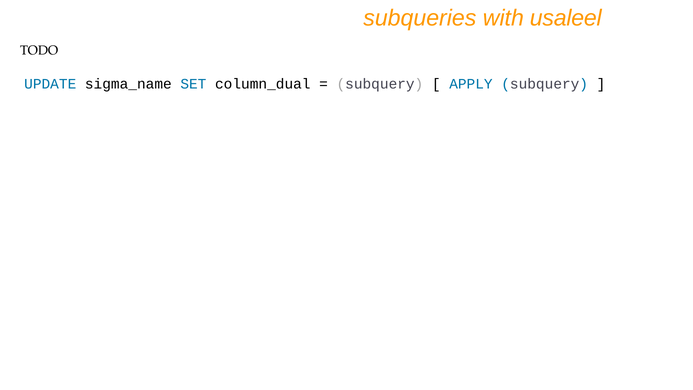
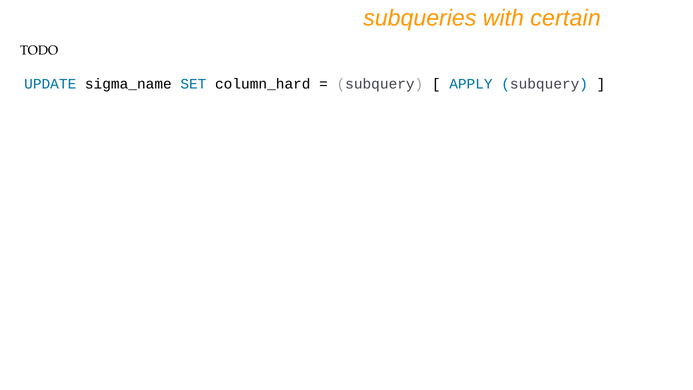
usaleel: usaleel -> certain
column_dual: column_dual -> column_hard
